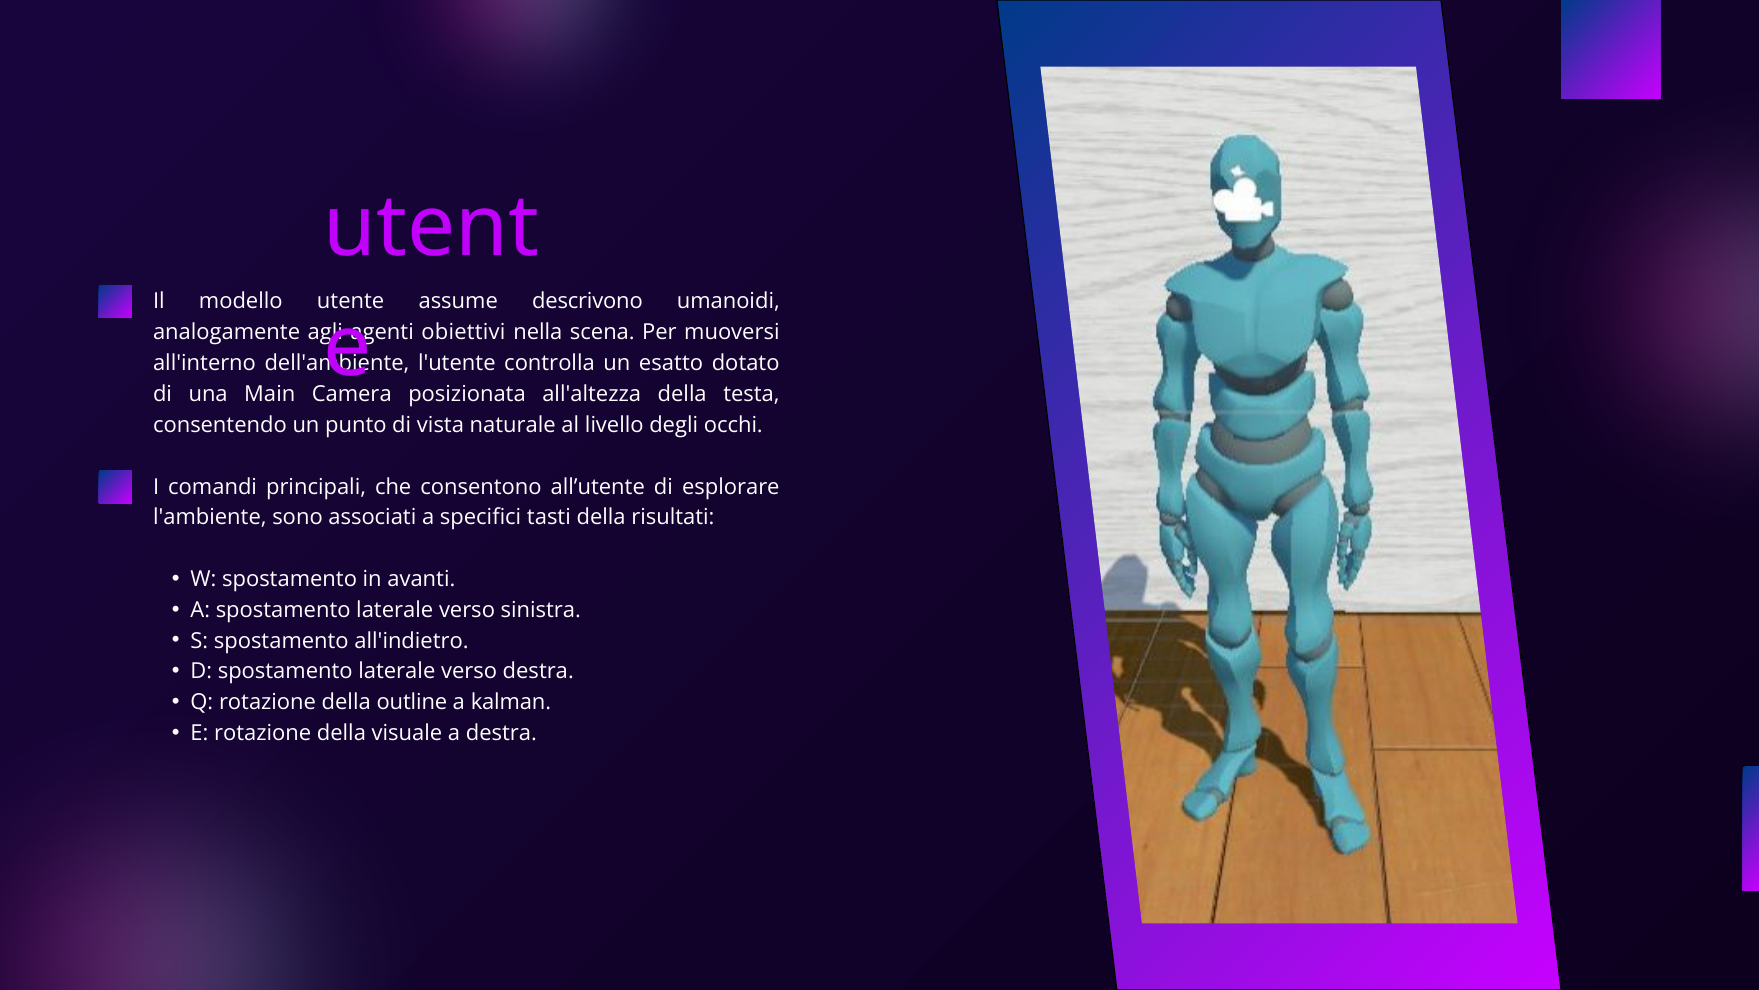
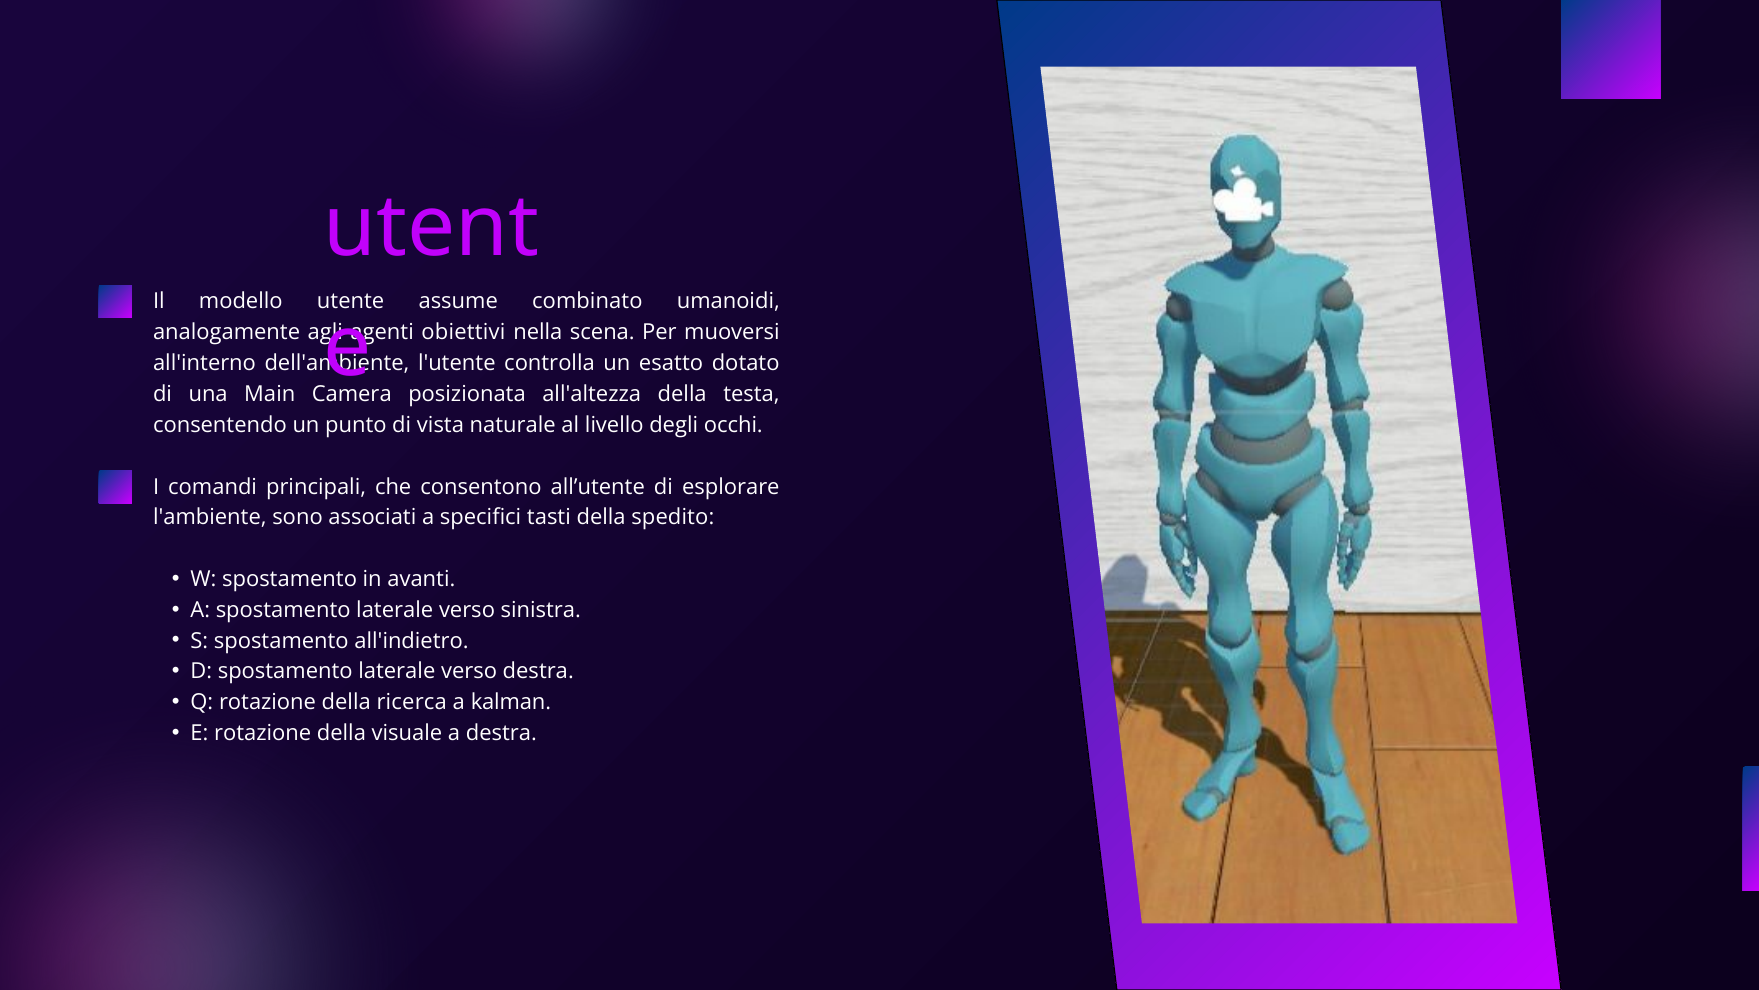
descrivono: descrivono -> combinato
risultati: risultati -> spedito
outline: outline -> ricerca
